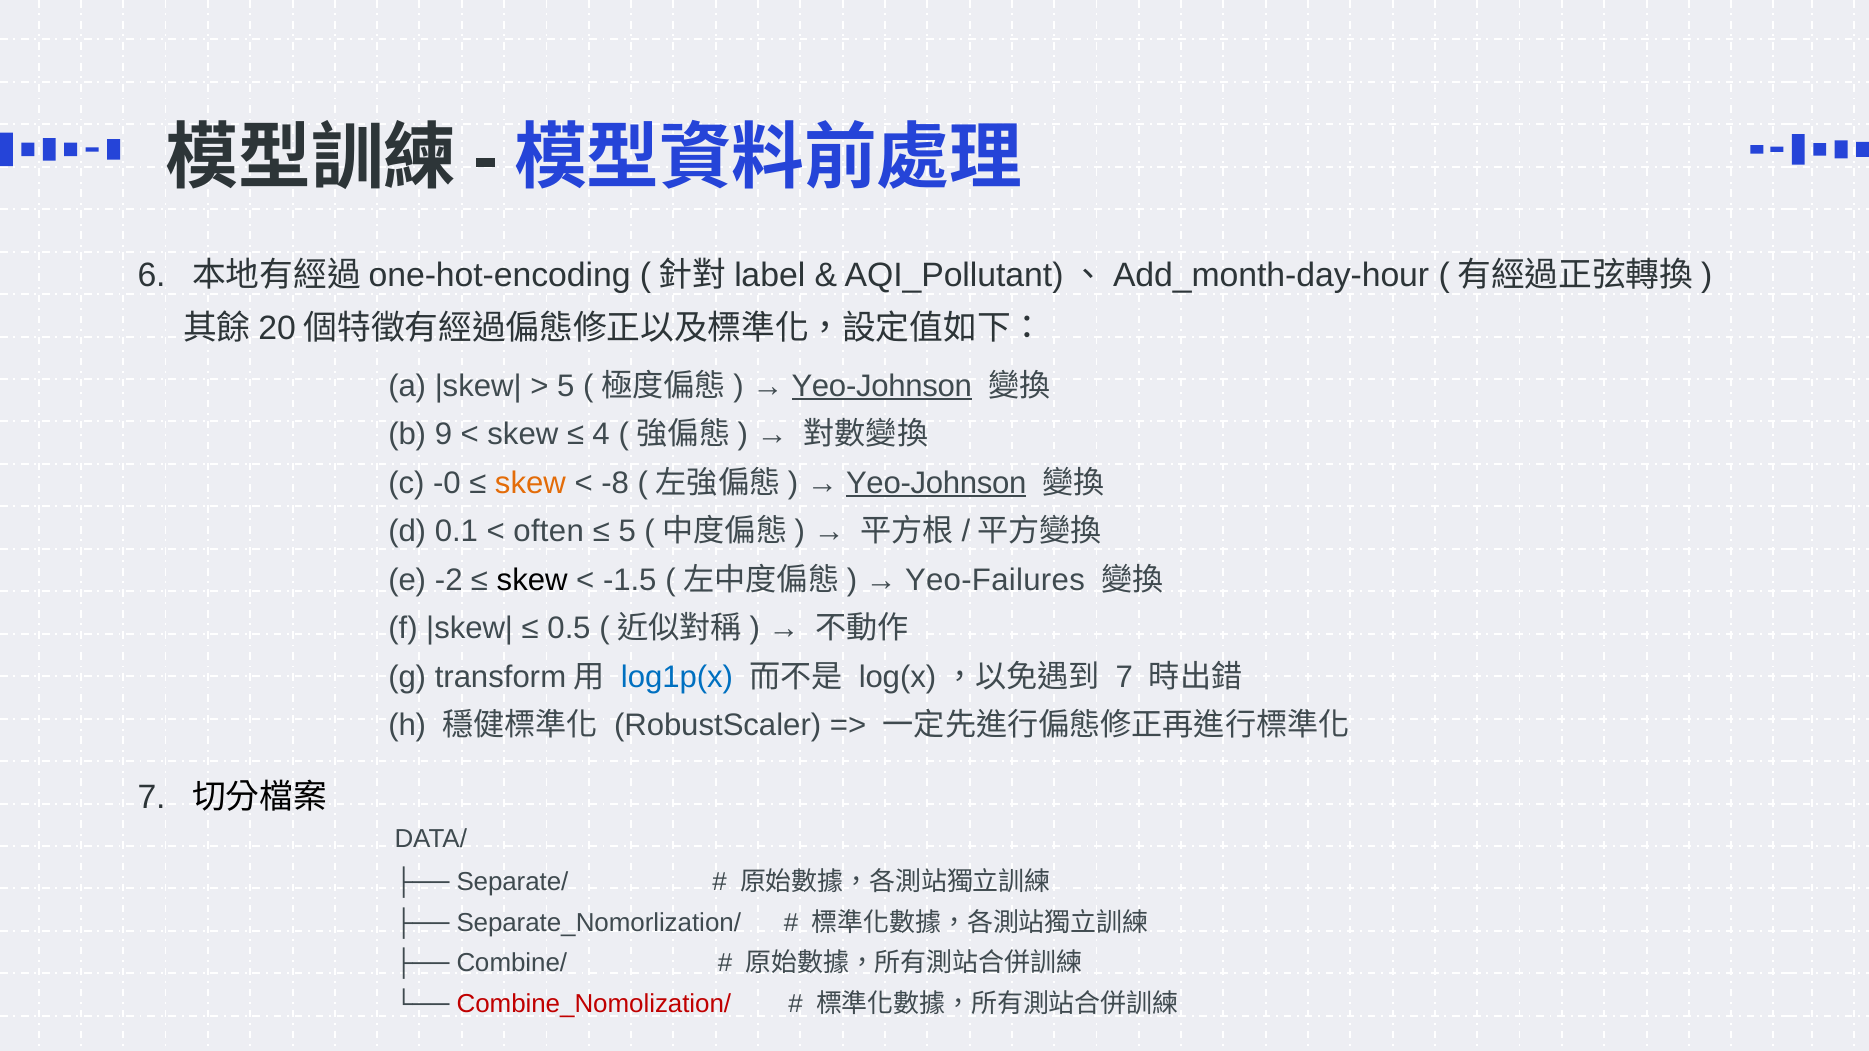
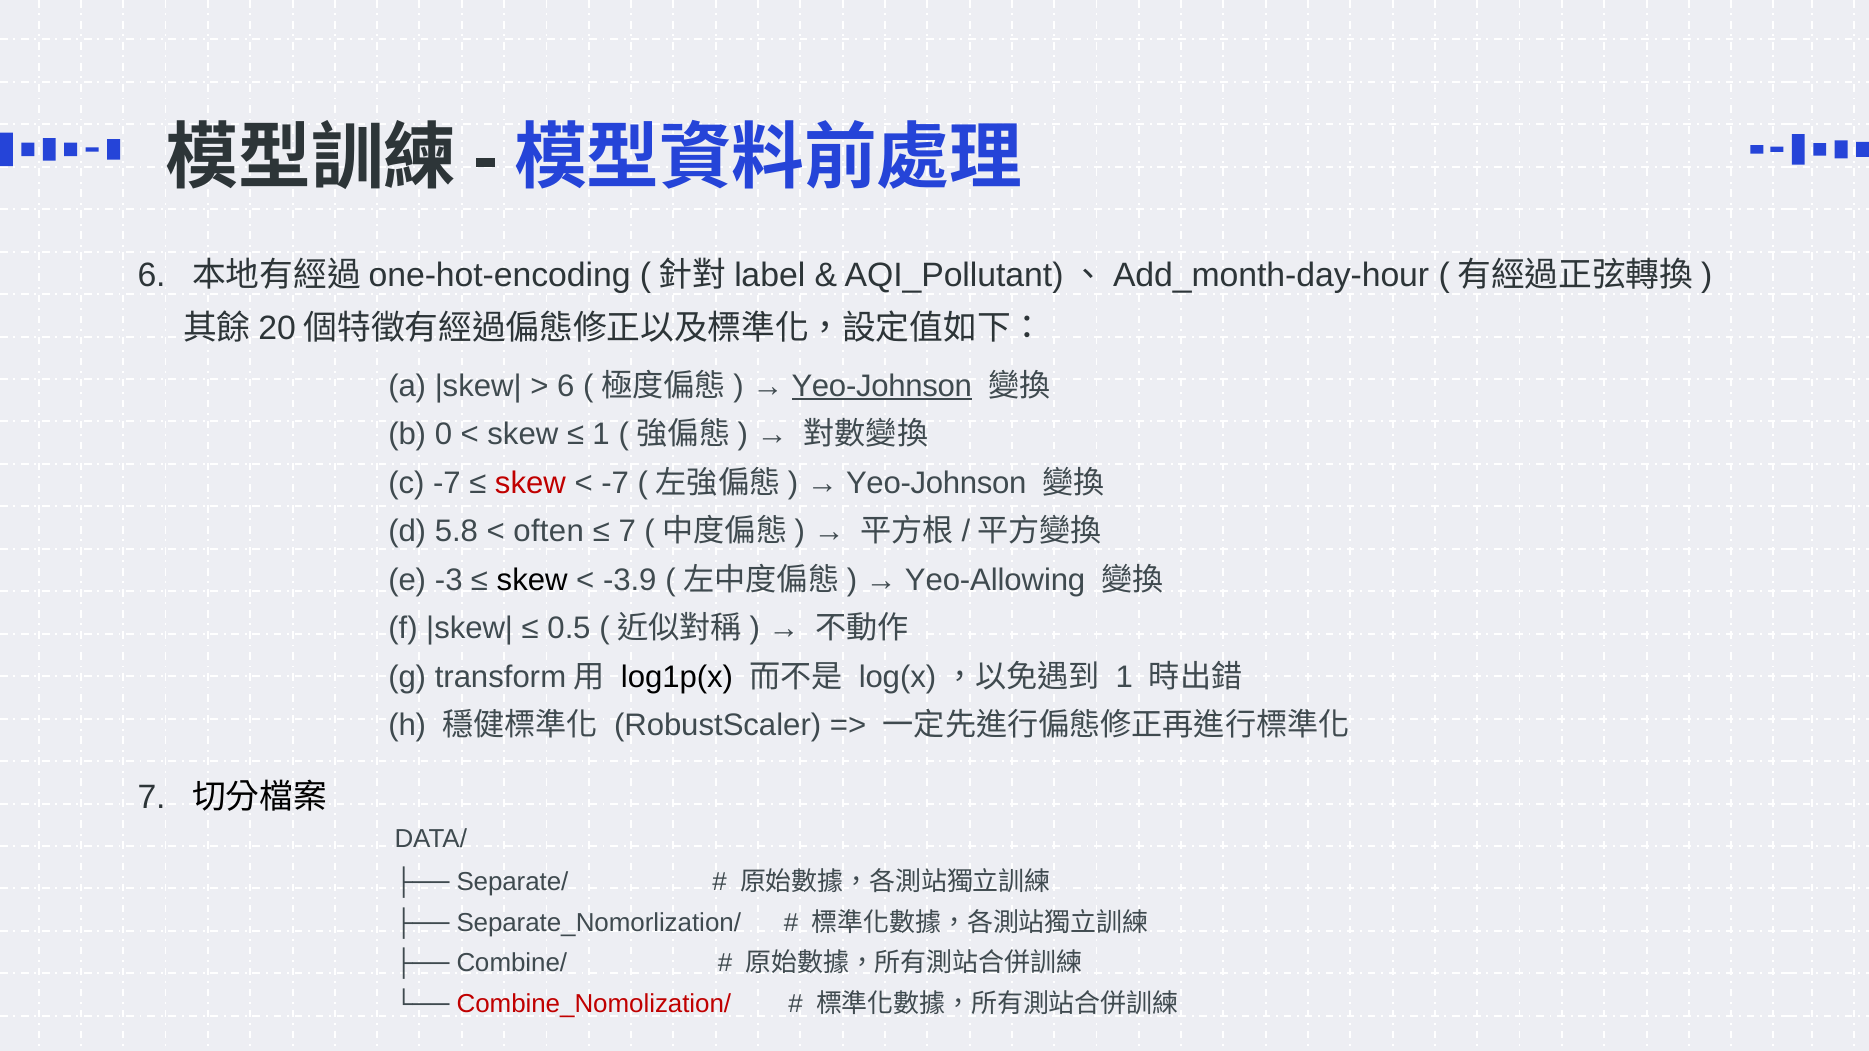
5 at (566, 386): 5 -> 6
9: 9 -> 0
4 at (601, 434): 4 -> 1
c -0: -0 -> -7
skew at (530, 483) colour: orange -> red
-8 at (615, 483): -8 -> -7
Yeo-Johnson at (936, 483) underline: present -> none
0.1: 0.1 -> 5.8
5 at (627, 532): 5 -> 7
-2: -2 -> -3
-1.5: -1.5 -> -3.9
Yeo-Failures: Yeo-Failures -> Yeo-Allowing
log1p(x colour: blue -> black
7 at (1124, 677): 7 -> 1
